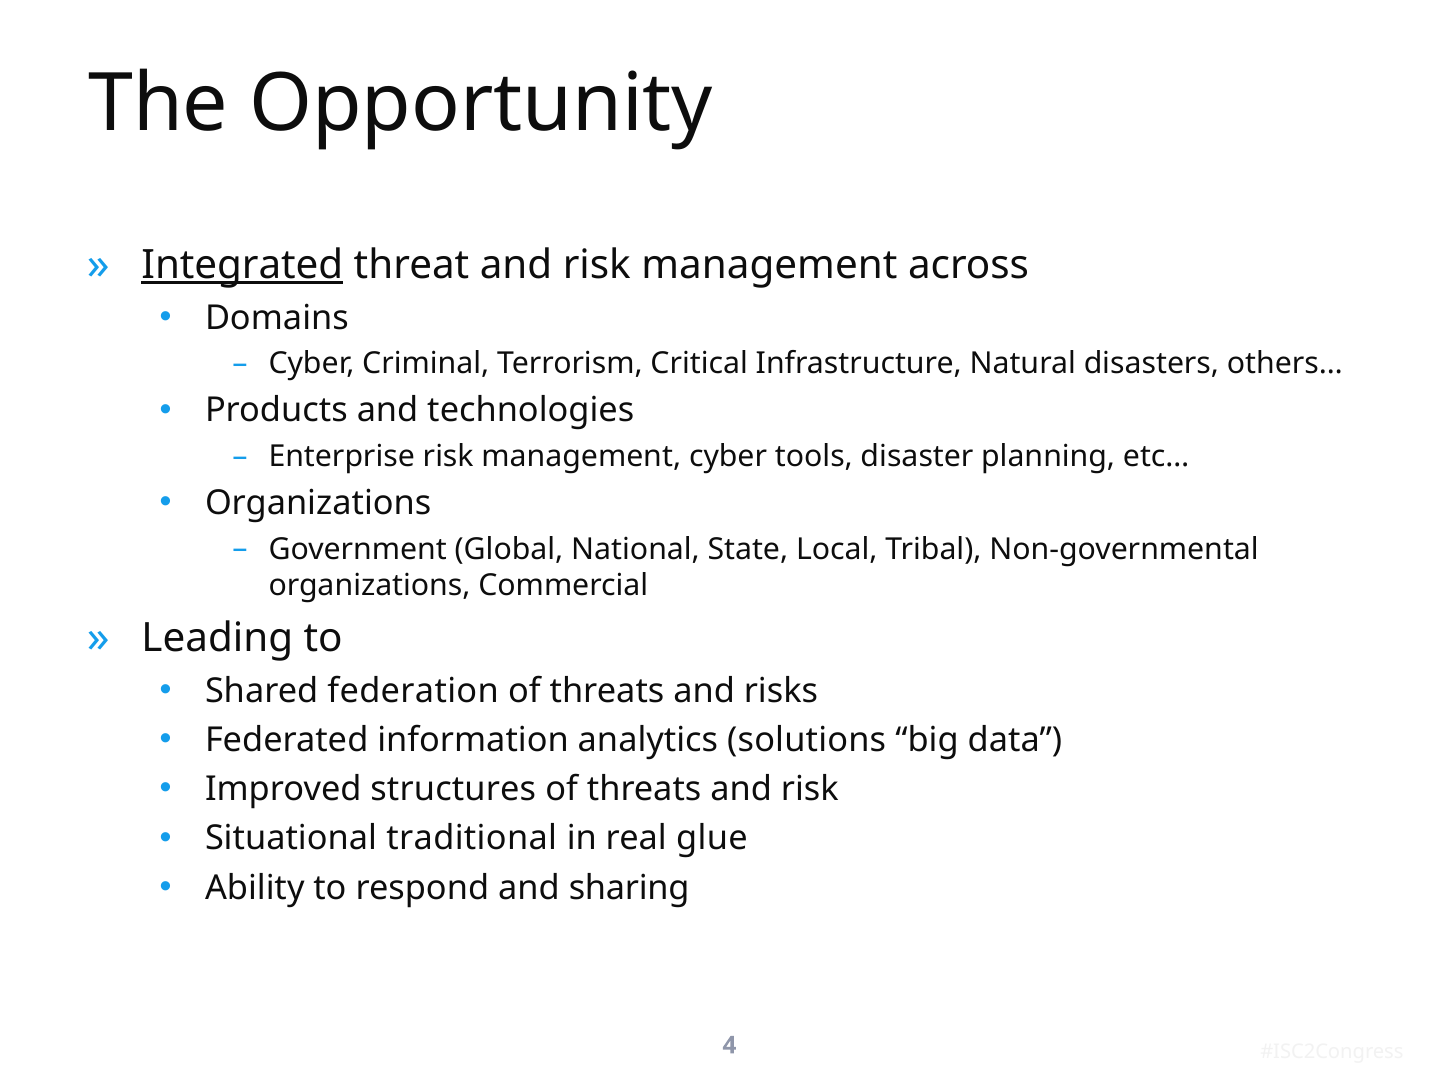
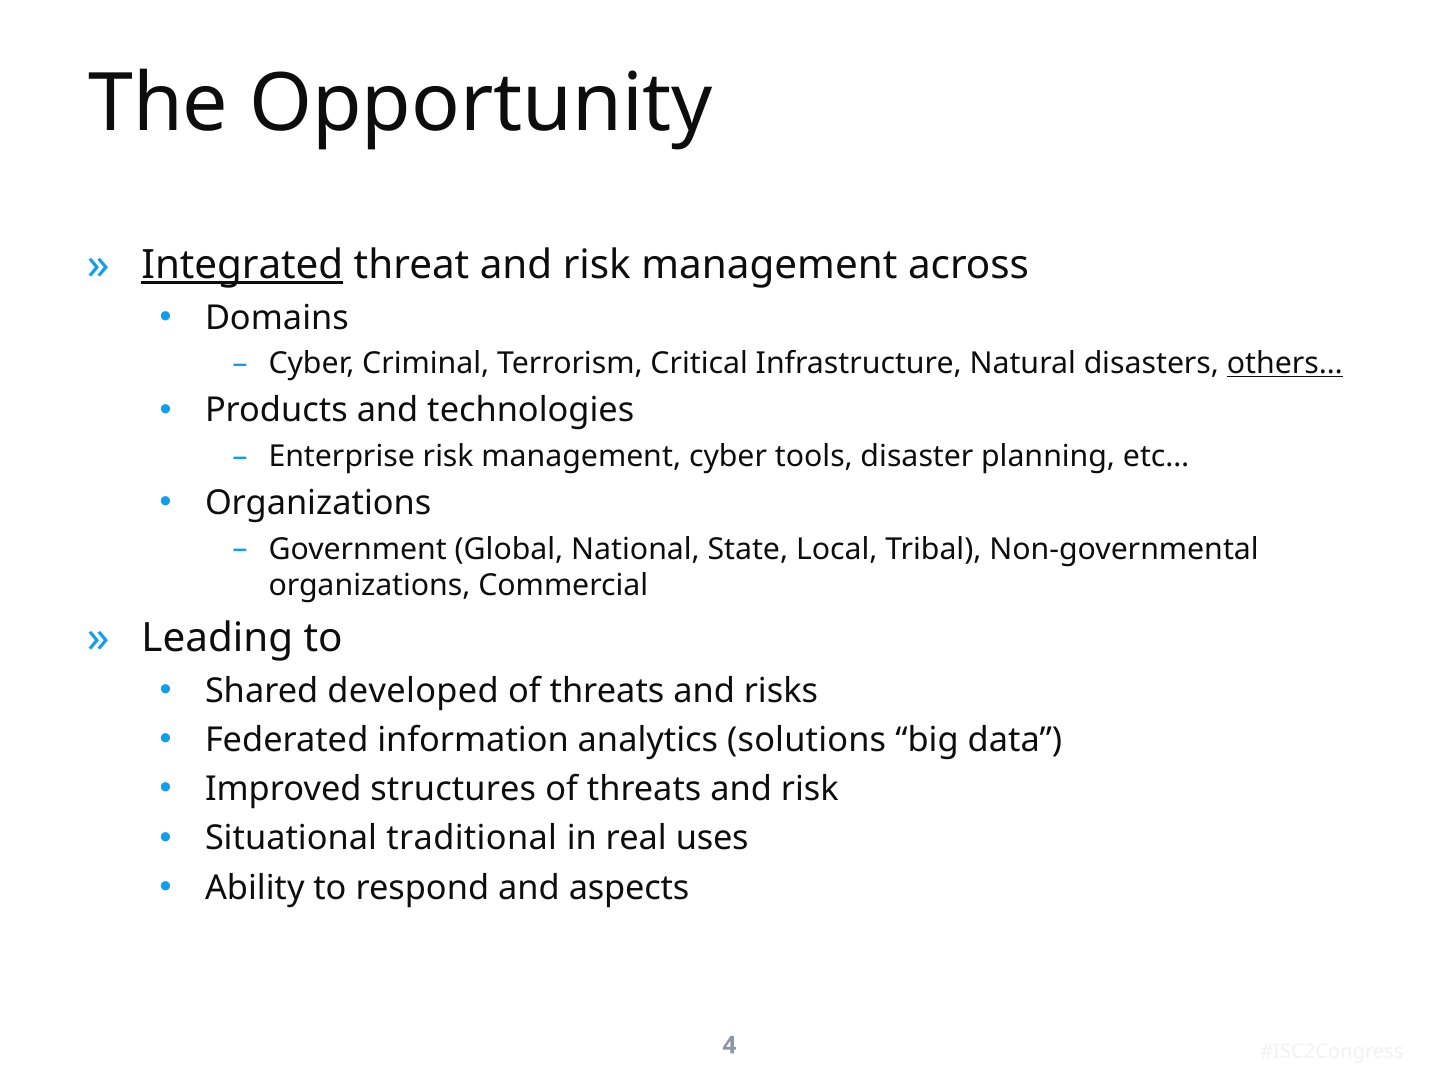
others… underline: none -> present
federation: federation -> developed
glue: glue -> uses
sharing: sharing -> aspects
